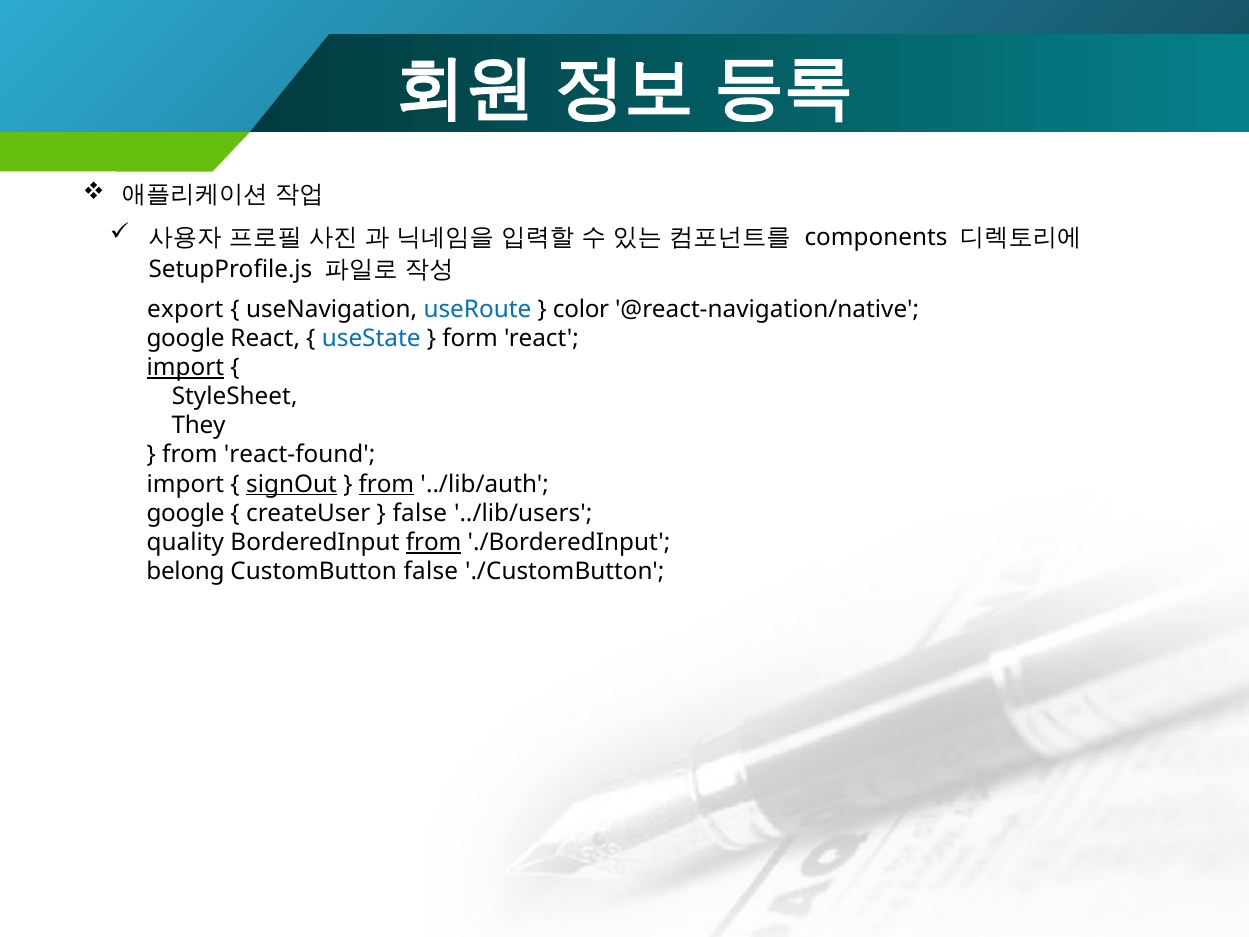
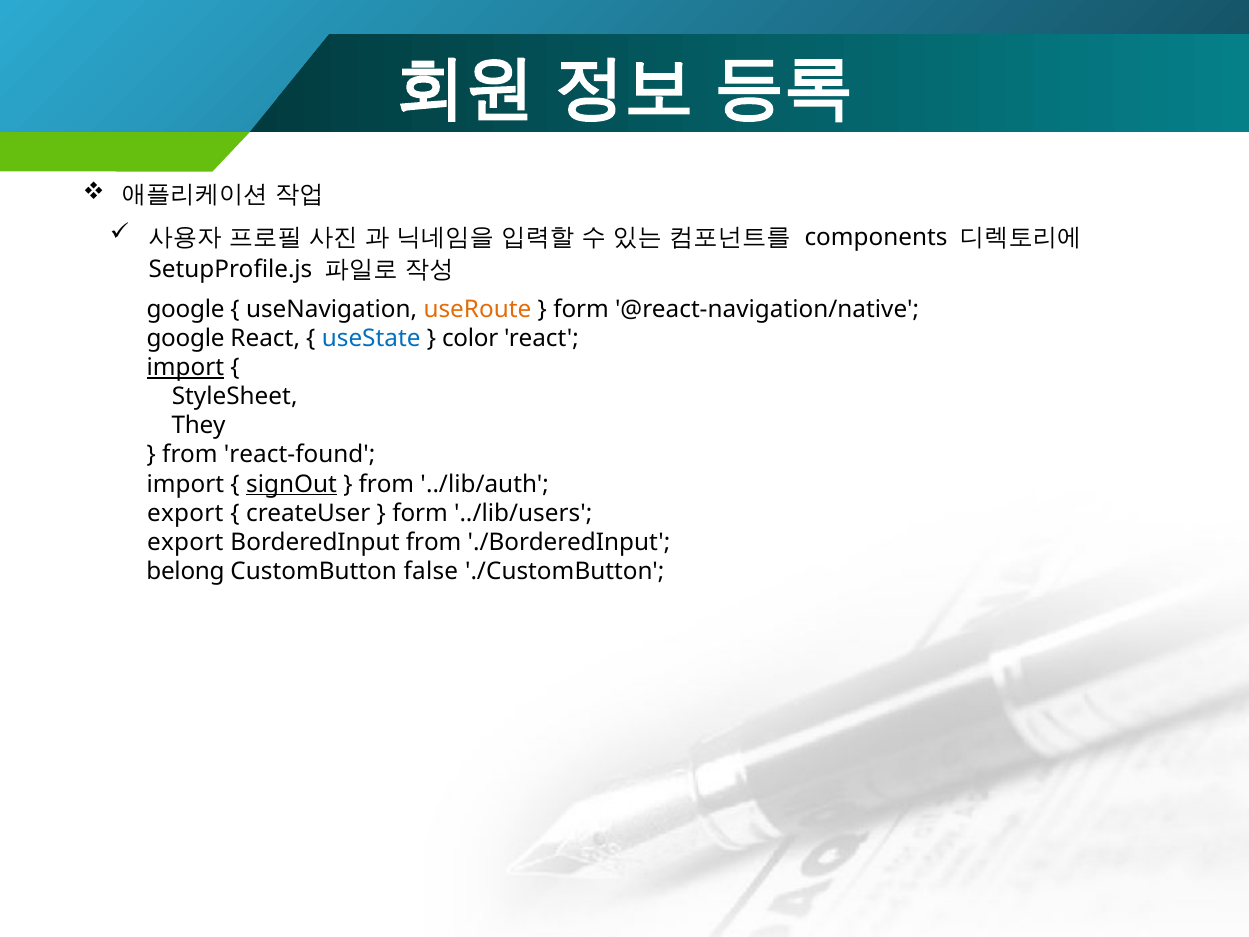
export at (185, 309): export -> google
useRoute colour: blue -> orange
color at (581, 309): color -> form
form: form -> color
from at (386, 484) underline: present -> none
google at (186, 513): google -> export
false at (420, 513): false -> form
quality at (185, 542): quality -> export
from at (434, 542) underline: present -> none
